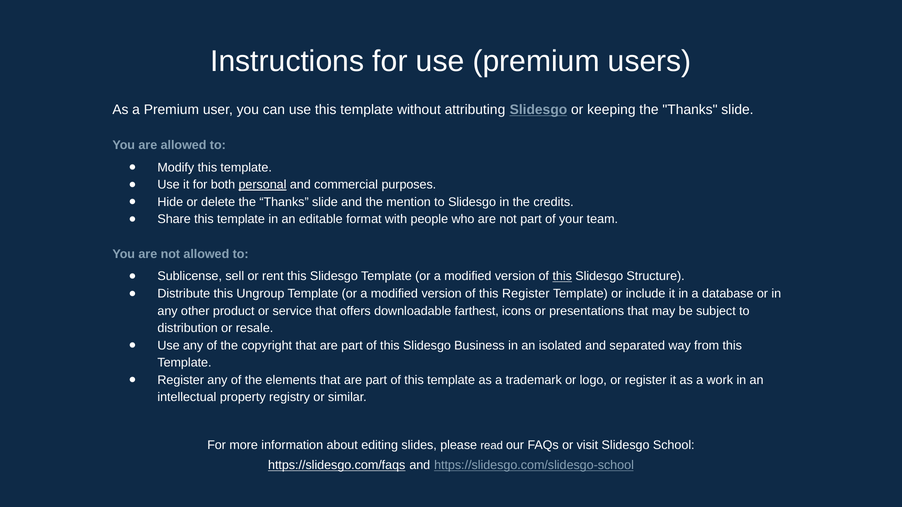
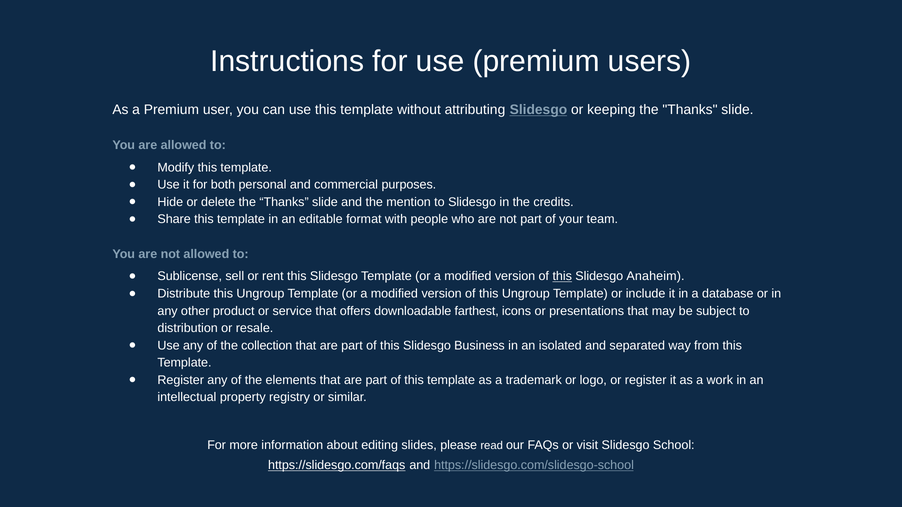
personal underline: present -> none
Structure: Structure -> Anaheim
of this Register: Register -> Ungroup
copyright: copyright -> collection
